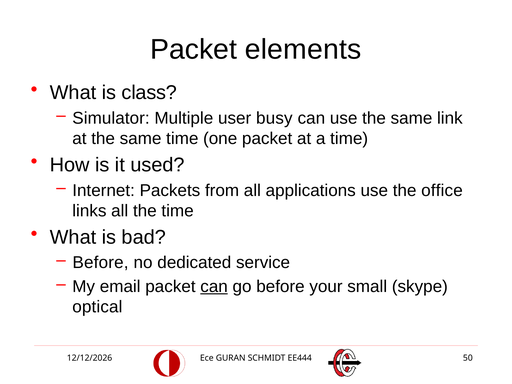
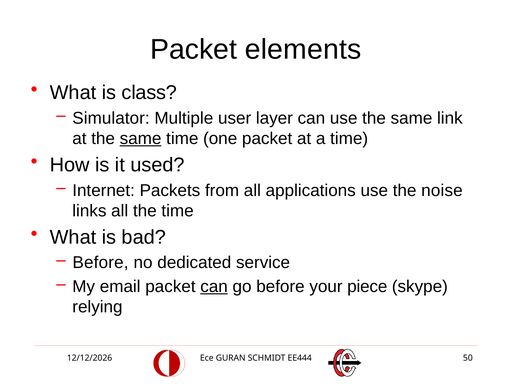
busy: busy -> layer
same at (141, 139) underline: none -> present
office: office -> noise
small: small -> piece
optical: optical -> relying
